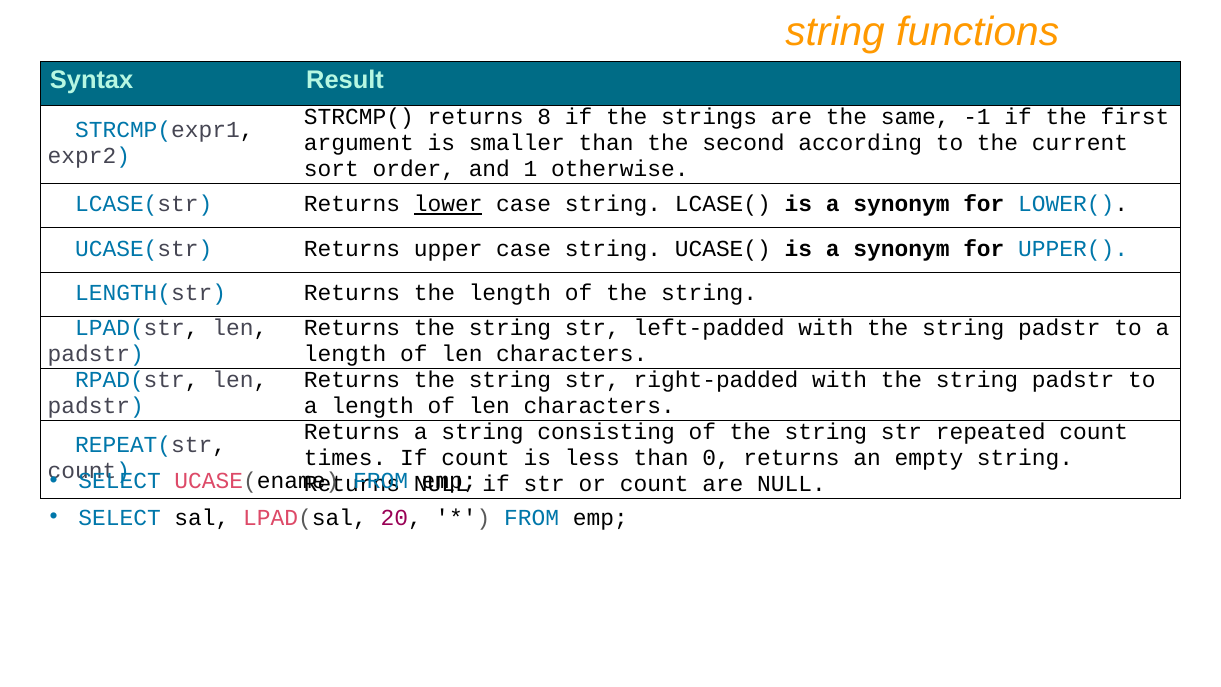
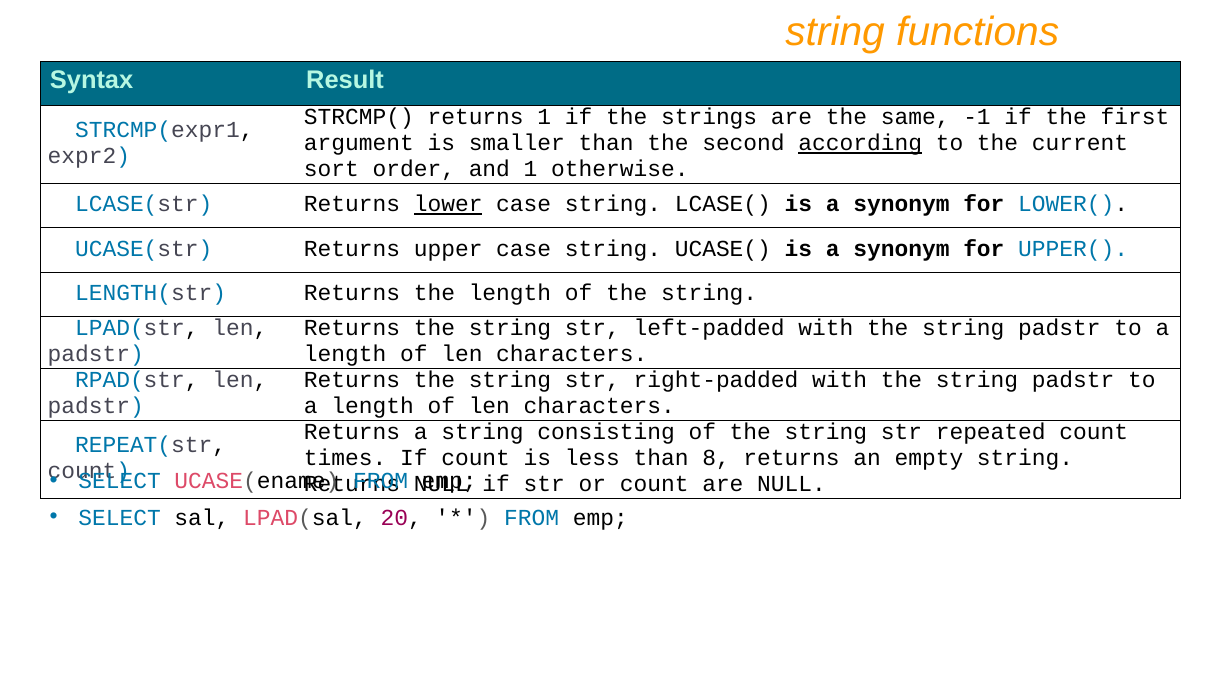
returns 8: 8 -> 1
according underline: none -> present
0: 0 -> 8
